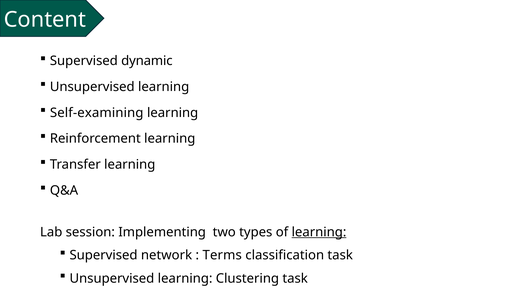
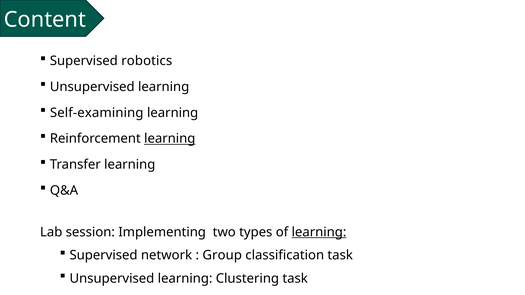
dynamic: dynamic -> robotics
learning at (170, 139) underline: none -> present
Terms: Terms -> Group
